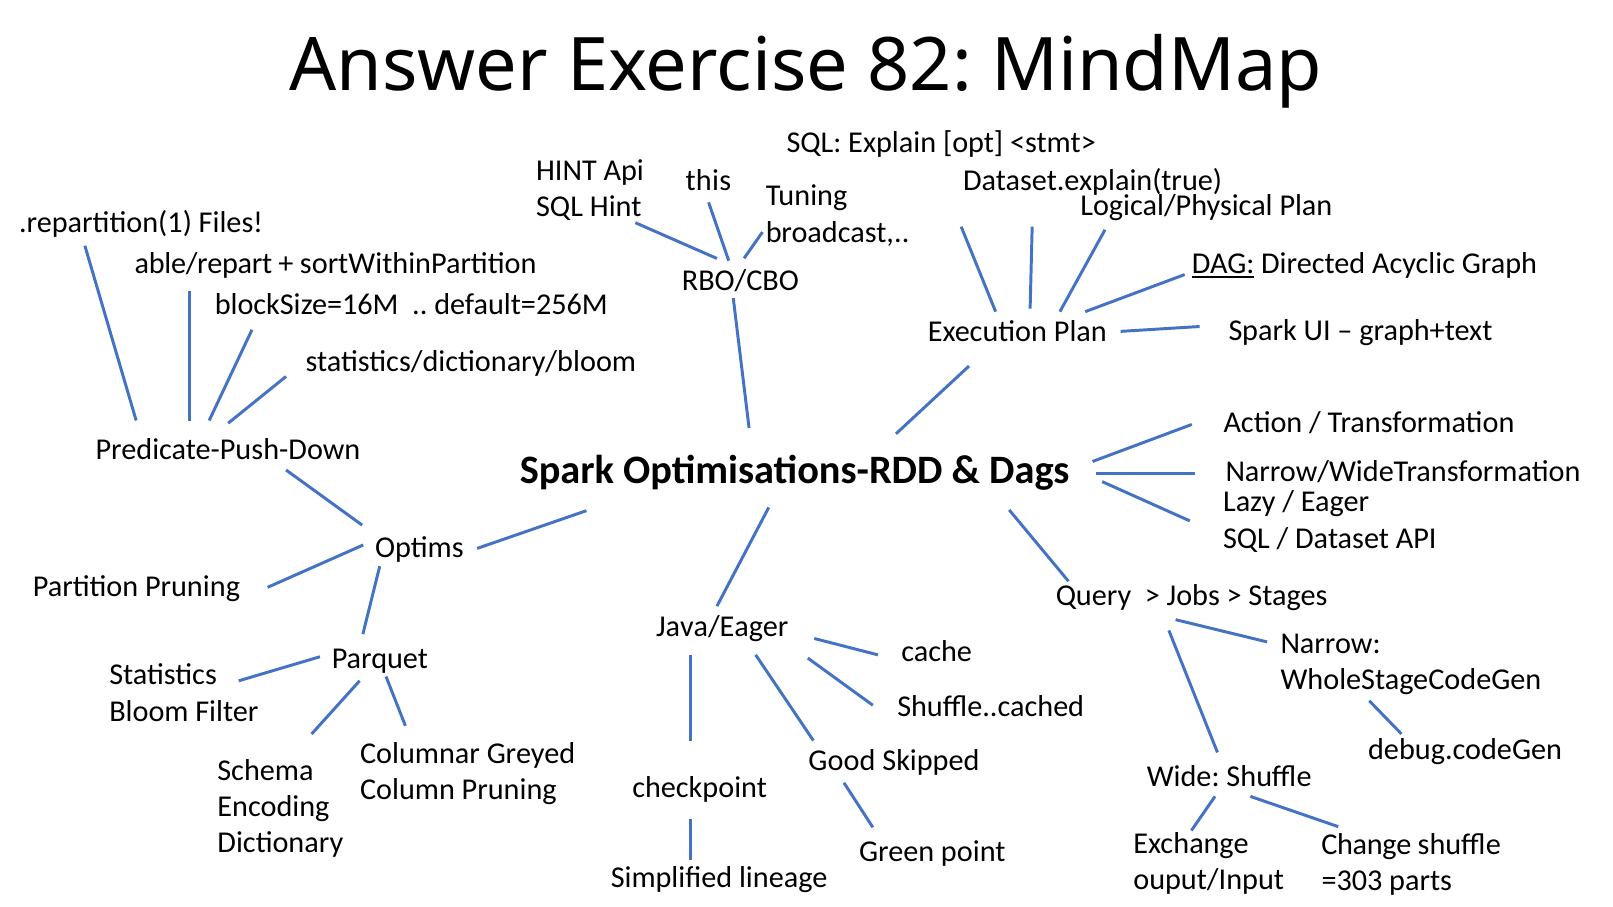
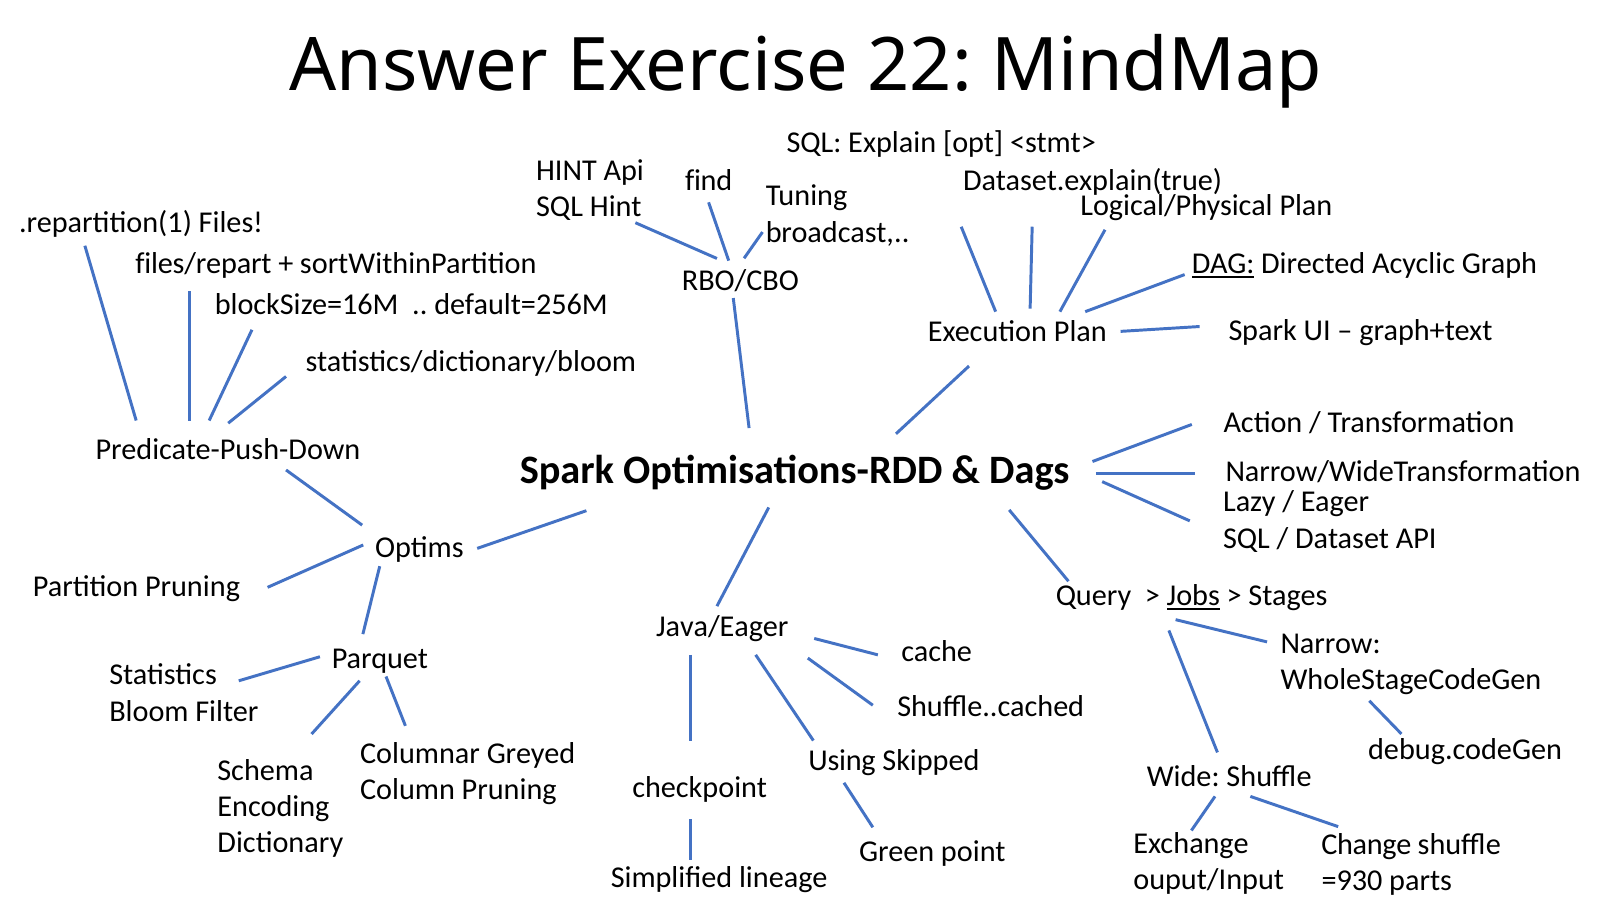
82: 82 -> 22
this: this -> find
able/repart: able/repart -> files/repart
Jobs underline: none -> present
Good: Good -> Using
=303: =303 -> =930
